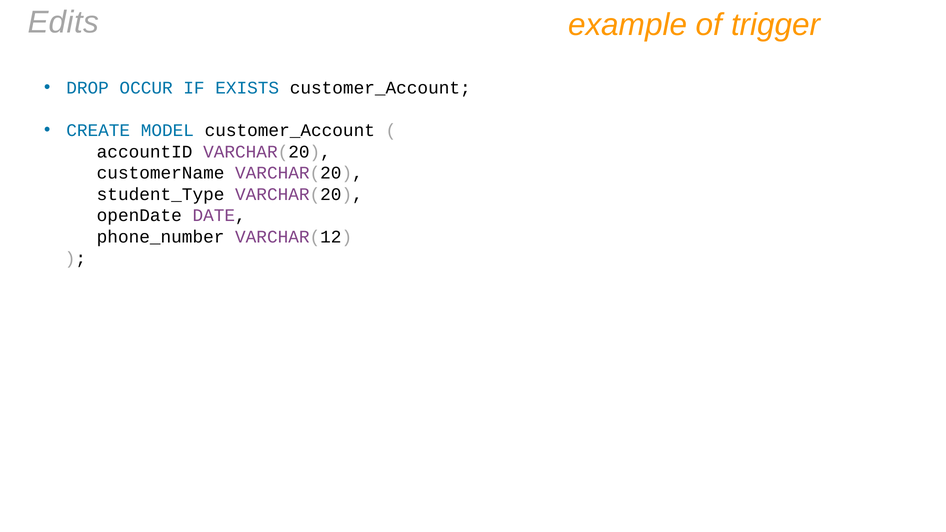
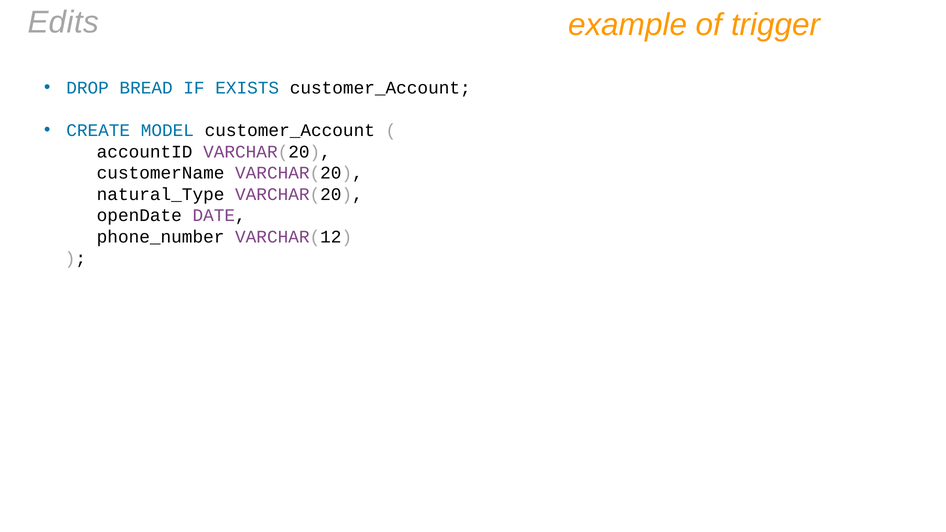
OCCUR: OCCUR -> BREAD
student_Type: student_Type -> natural_Type
